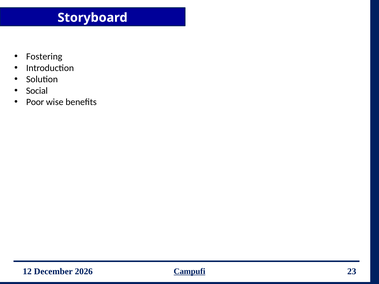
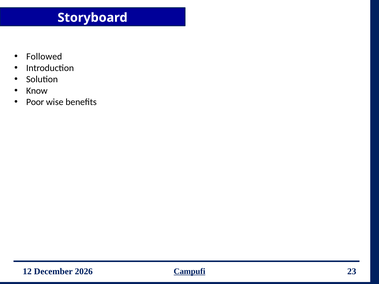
Fostering: Fostering -> Followed
Social: Social -> Know
